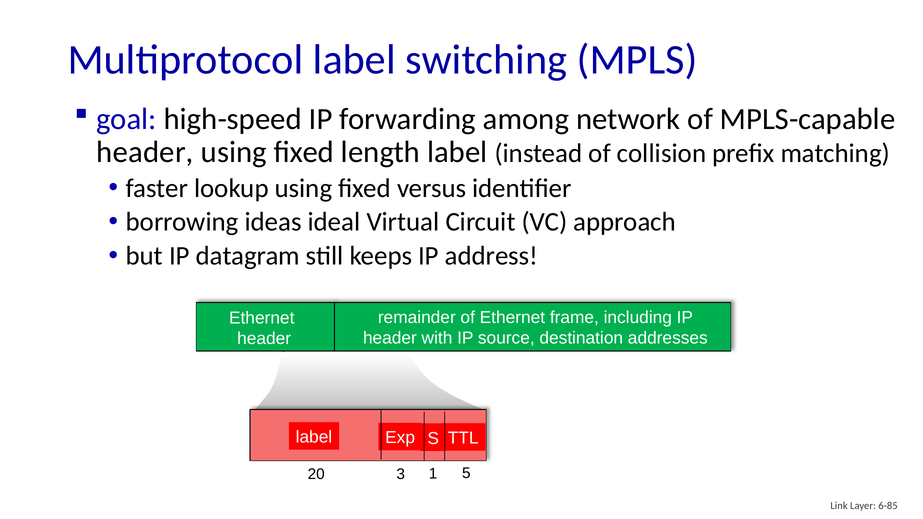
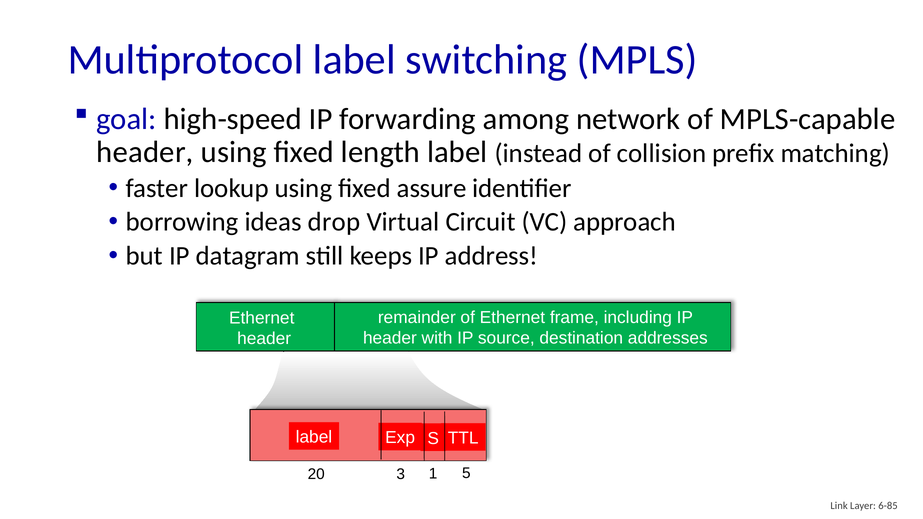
versus: versus -> assure
ideal: ideal -> drop
